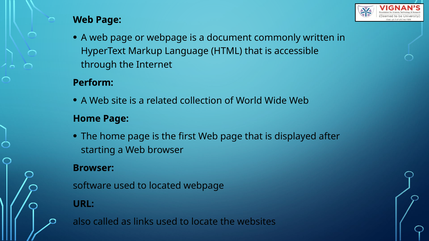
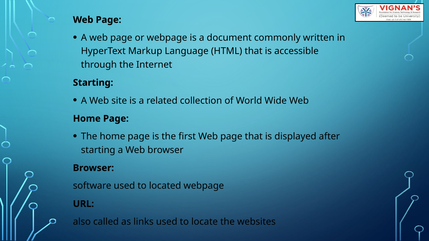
Perform at (93, 83): Perform -> Starting
